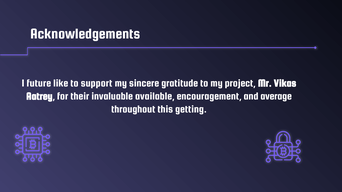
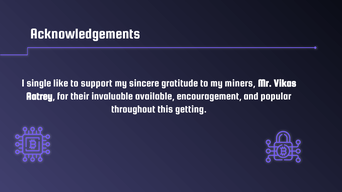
future: future -> single
project: project -> miners
average: average -> popular
